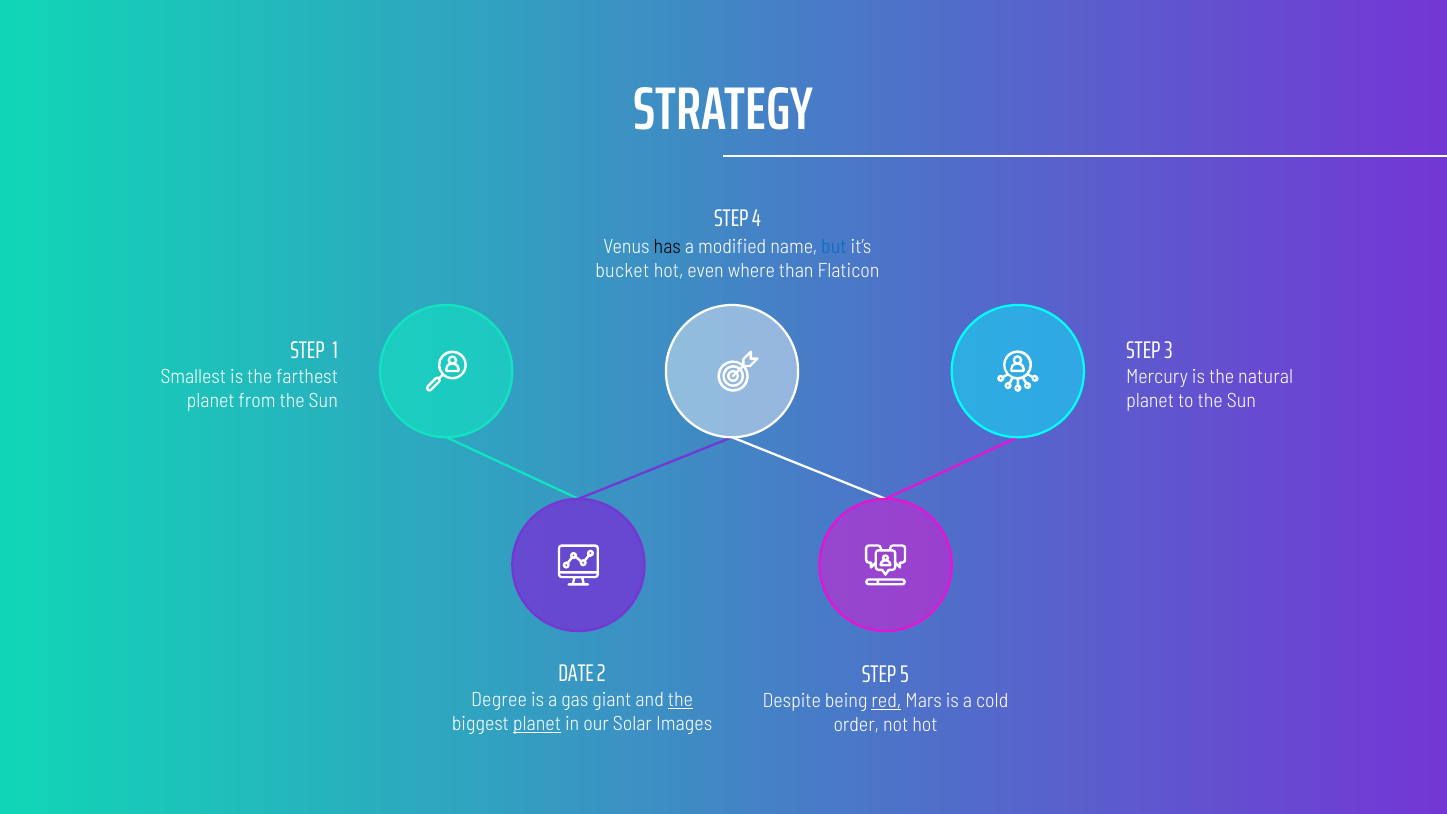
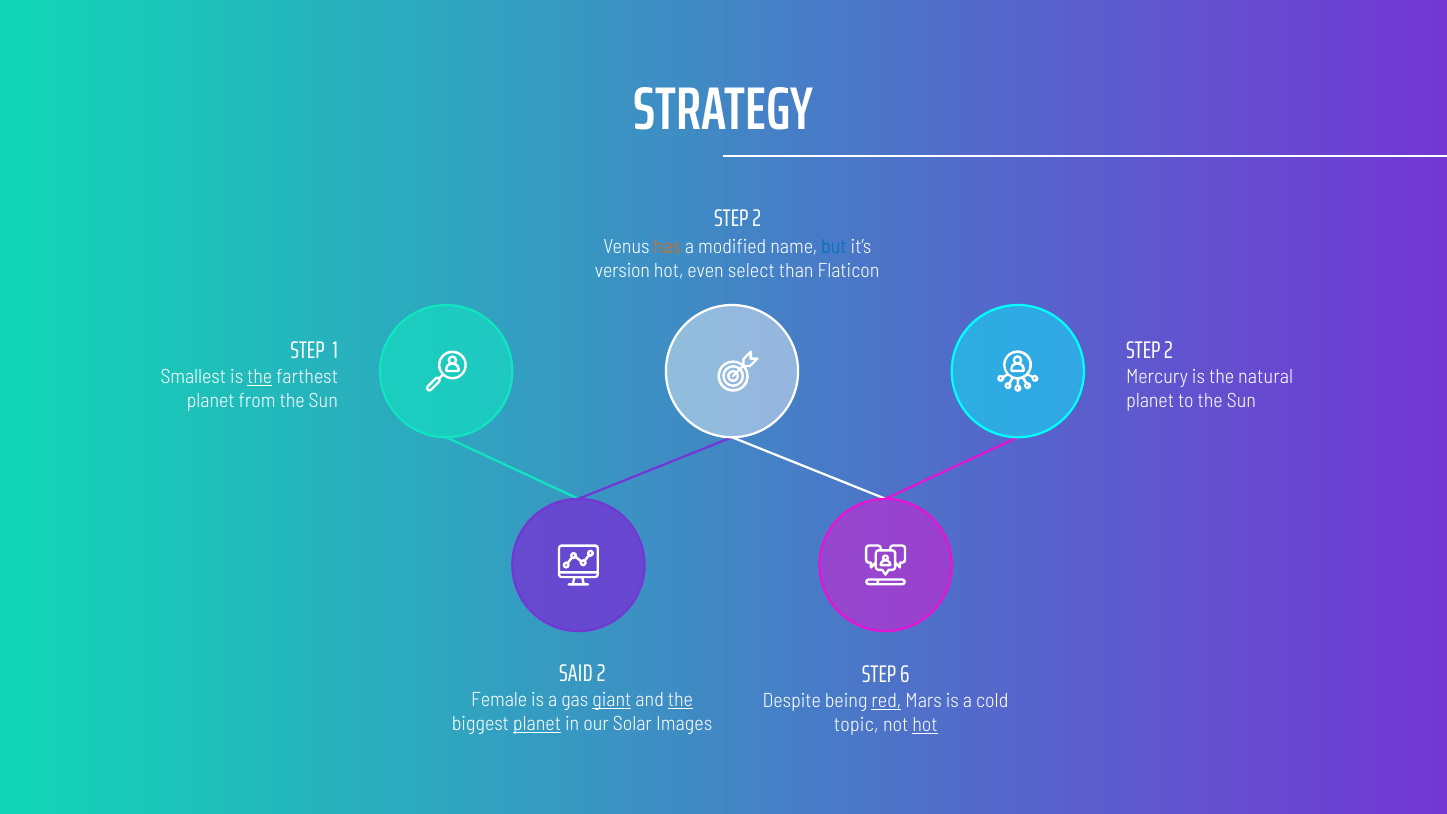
4 at (757, 218): 4 -> 2
has colour: black -> orange
bucket: bucket -> version
where: where -> select
3 at (1168, 350): 3 -> 2
the at (260, 377) underline: none -> present
DATE: DATE -> SAID
5: 5 -> 6
Degree: Degree -> Female
giant underline: none -> present
order: order -> topic
hot at (925, 725) underline: none -> present
